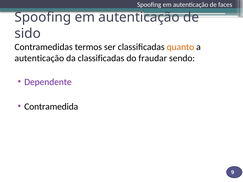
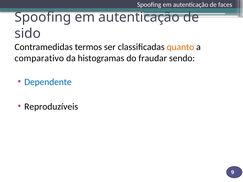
autenticação at (39, 58): autenticação -> comparativo
da classificadas: classificadas -> histogramas
Dependente colour: purple -> blue
Contramedida: Contramedida -> Reproduzíveis
